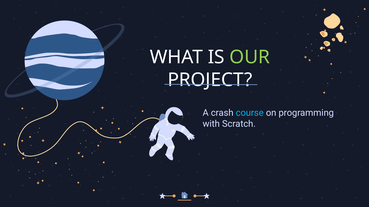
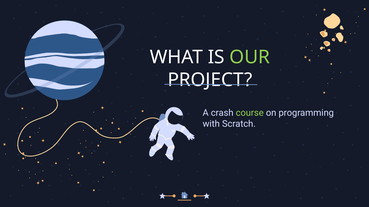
course colour: light blue -> light green
